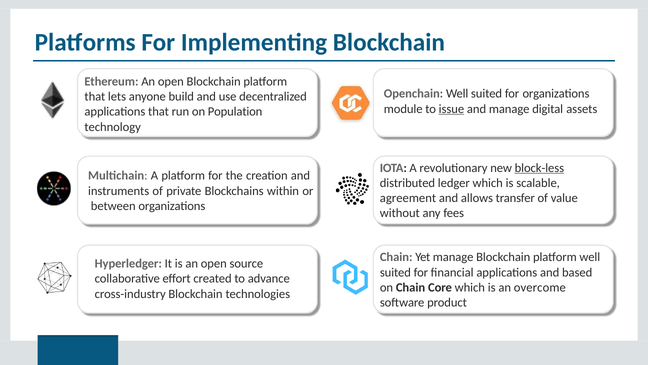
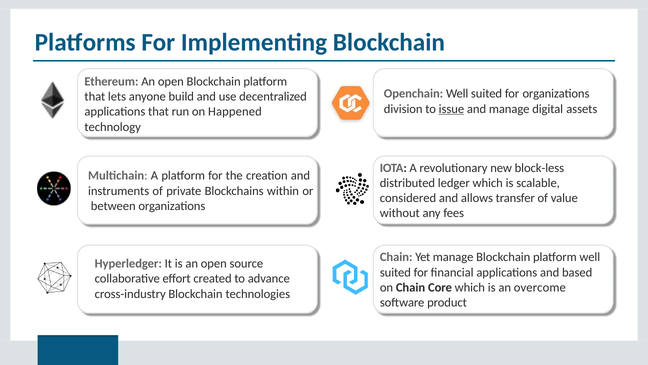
module: module -> division
Population: Population -> Happened
block-less underline: present -> none
agreement: agreement -> considered
